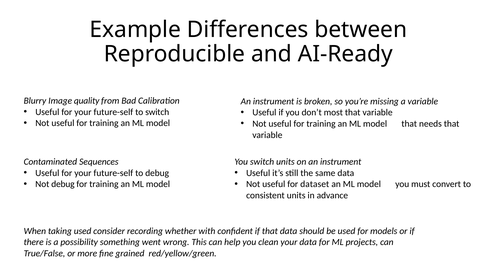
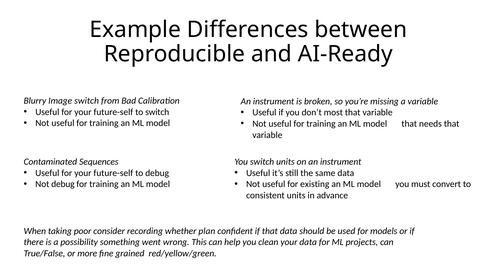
Image quality: quality -> switch
dataset: dataset -> existing
taking used: used -> poor
with: with -> plan
